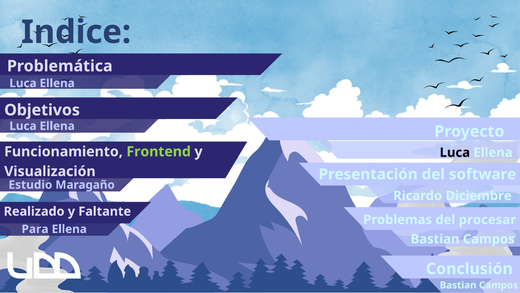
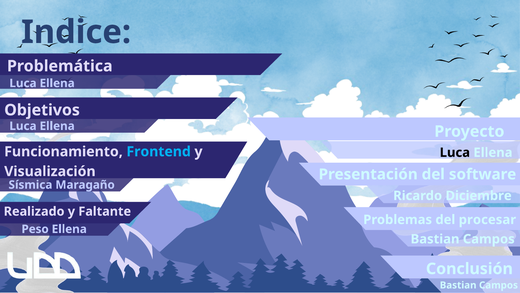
Frontend colour: light green -> light blue
Estudio: Estudio -> Sísmica
Para: Para -> Peso
